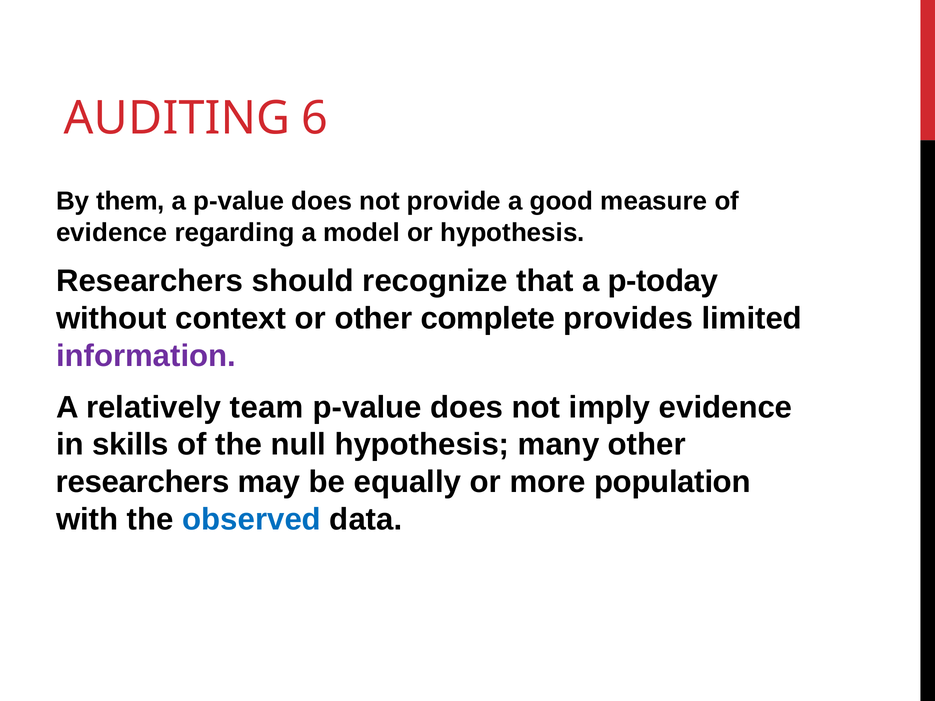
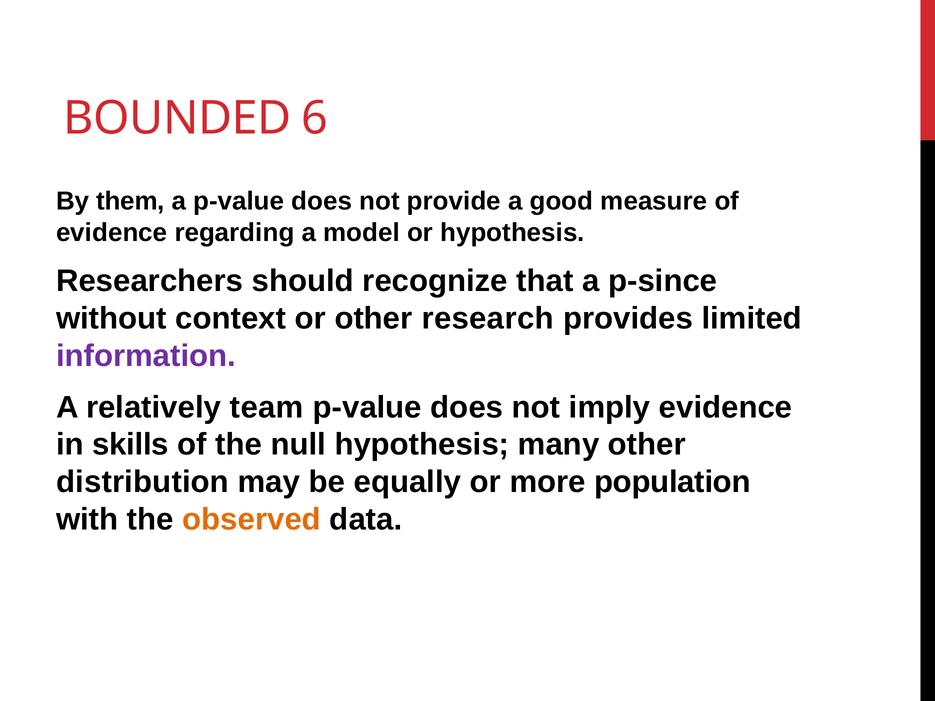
AUDITING: AUDITING -> BOUNDED
p-today: p-today -> p-since
complete: complete -> research
researchers at (143, 482): researchers -> distribution
observed colour: blue -> orange
